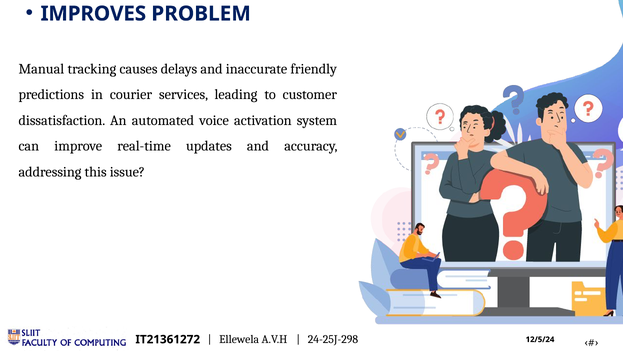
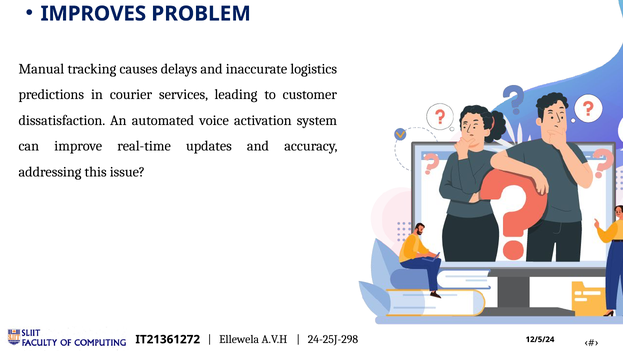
friendly: friendly -> logistics
